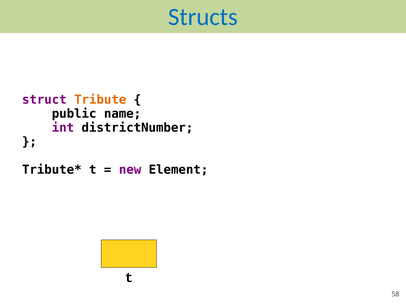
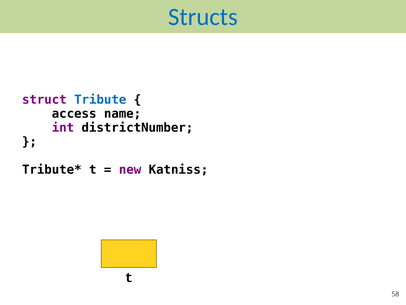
Tribute colour: orange -> blue
public: public -> access
new Element: Element -> Katniss
